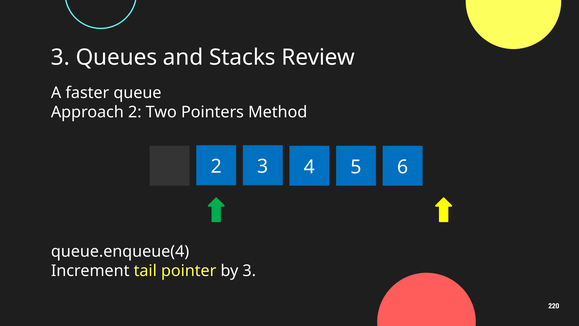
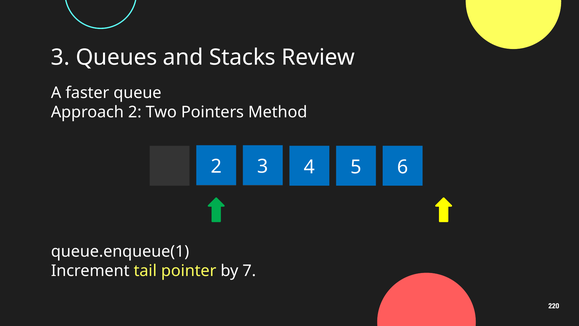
queue.enqueue(4: queue.enqueue(4 -> queue.enqueue(1
by 3: 3 -> 7
